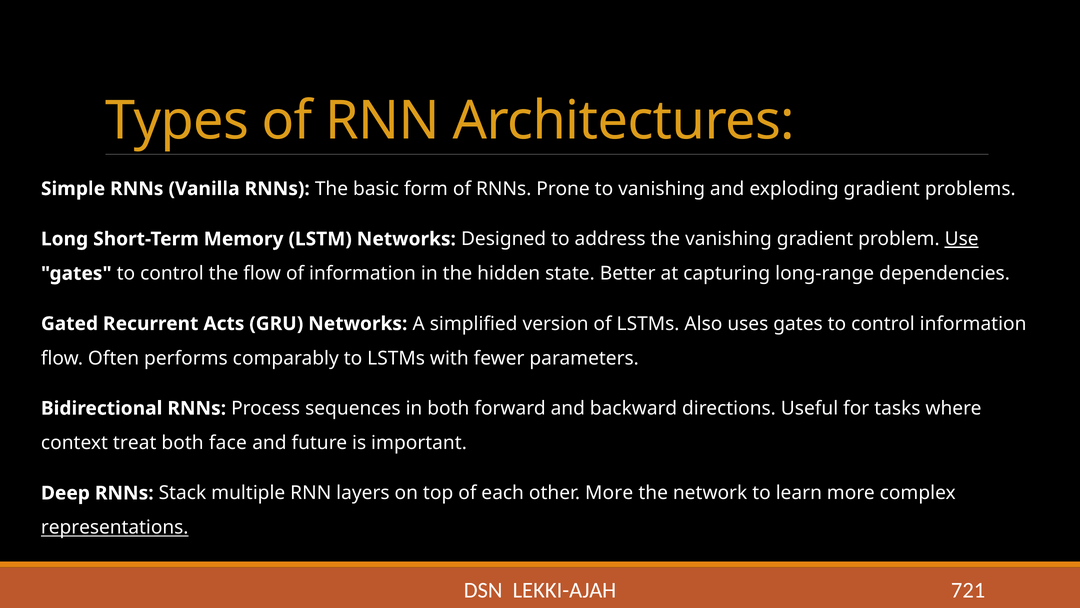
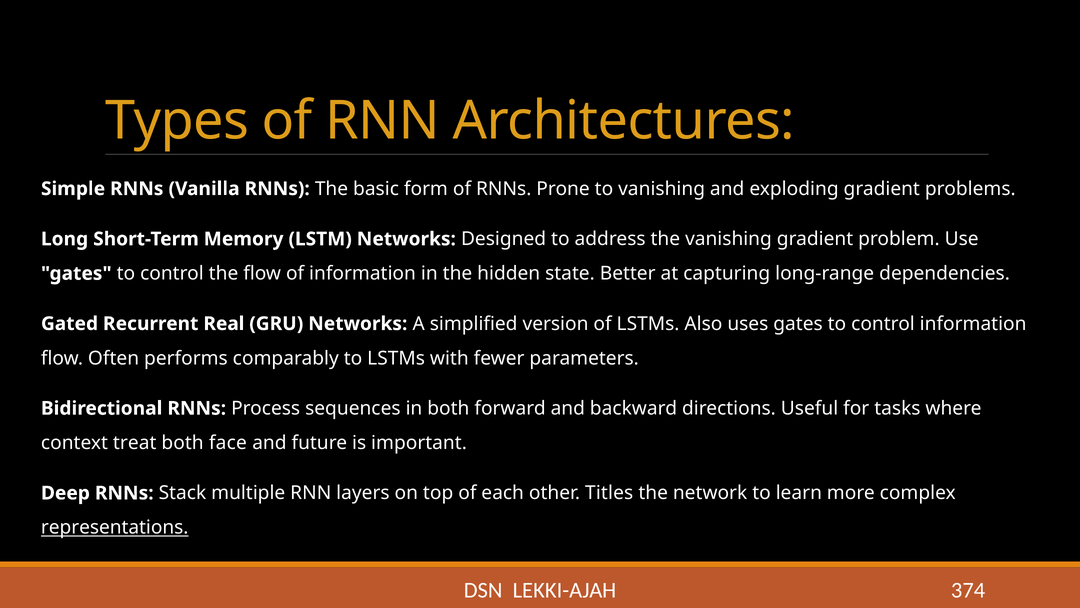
Use underline: present -> none
Acts: Acts -> Real
other More: More -> Titles
721: 721 -> 374
